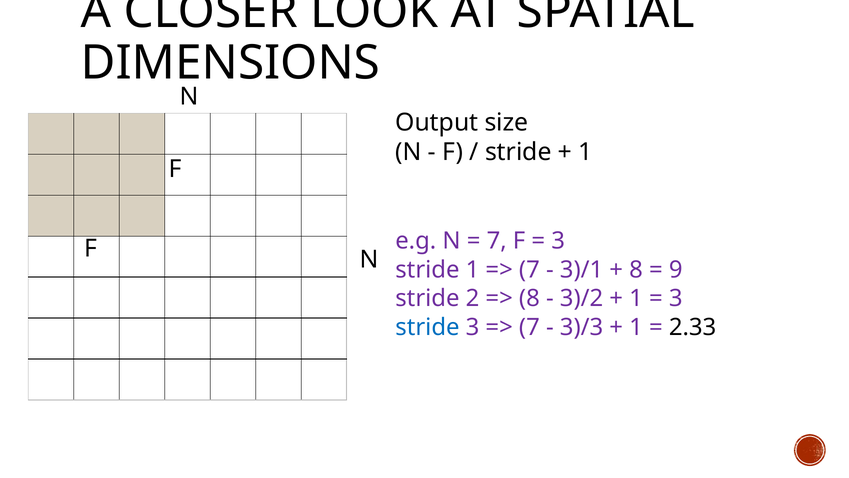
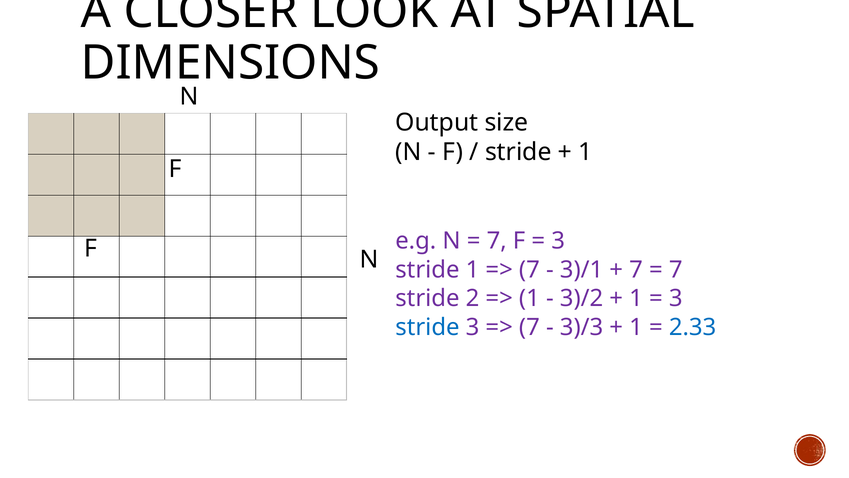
8 at (636, 269): 8 -> 7
9 at (676, 269): 9 -> 7
8 at (529, 298): 8 -> 1
2.33 colour: black -> blue
